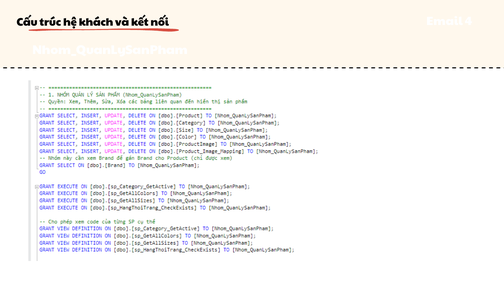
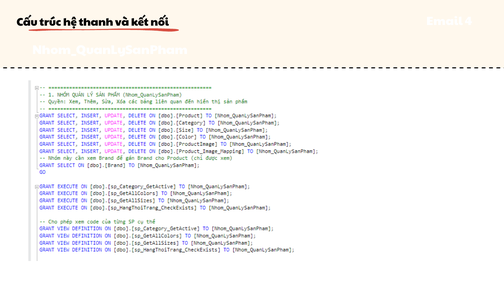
khách: khách -> thanh
